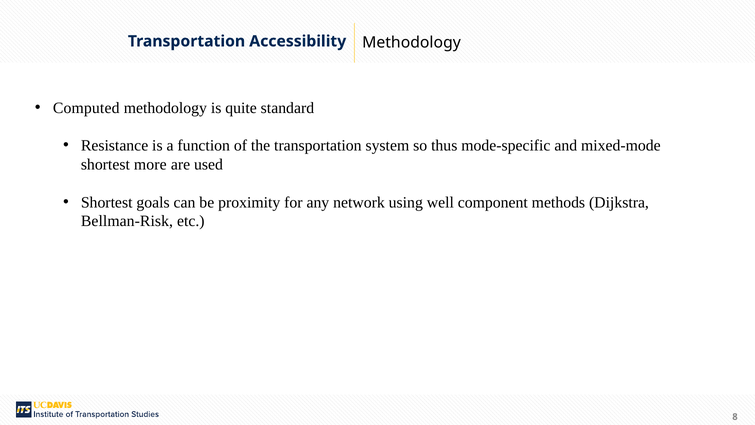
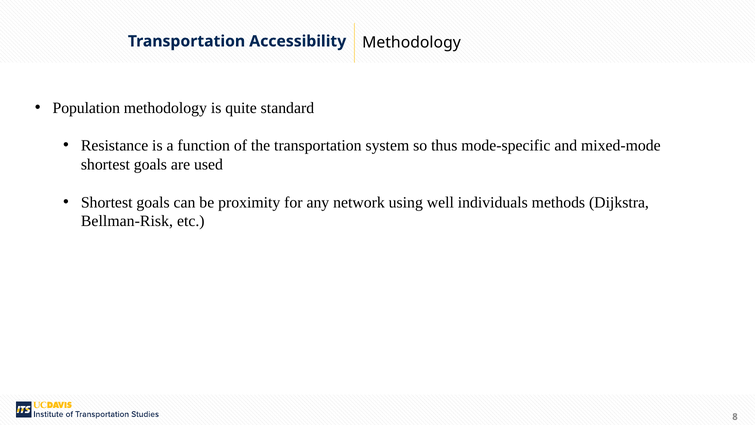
Computed: Computed -> Population
more at (150, 164): more -> goals
component: component -> individuals
